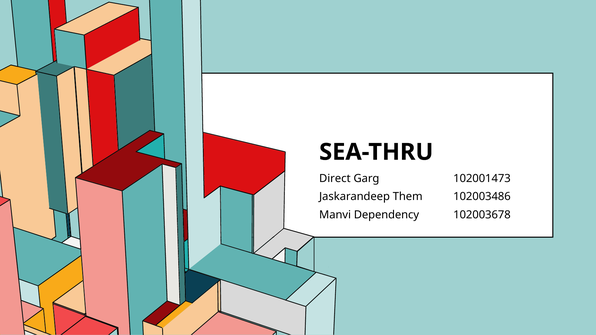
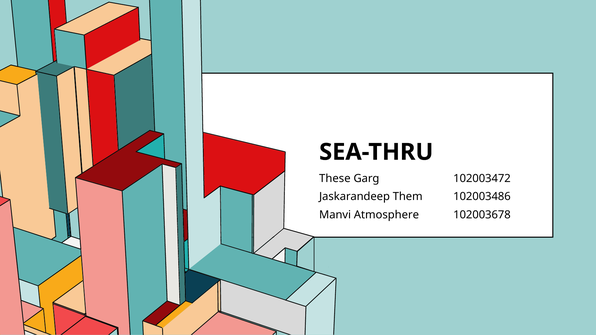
Direct: Direct -> These
102001473: 102001473 -> 102003472
Dependency: Dependency -> Atmosphere
